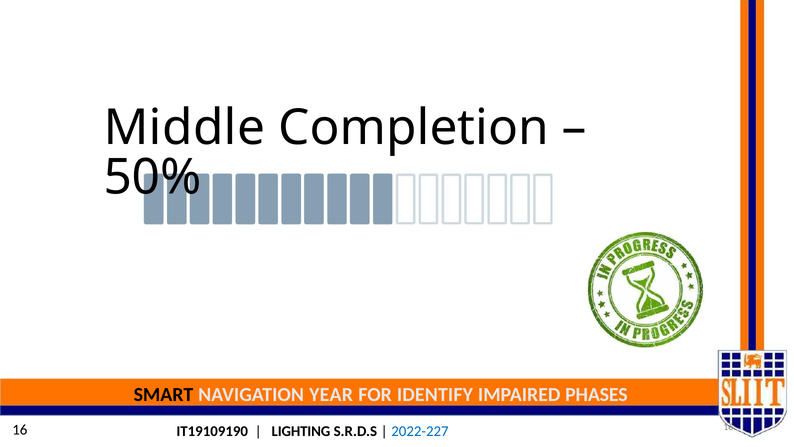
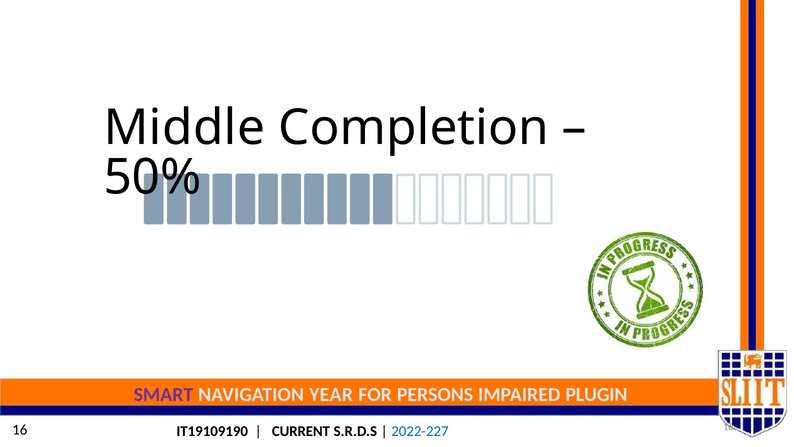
SMART colour: black -> purple
IDENTIFY: IDENTIFY -> PERSONS
PHASES: PHASES -> PLUGIN
LIGHTING: LIGHTING -> CURRENT
